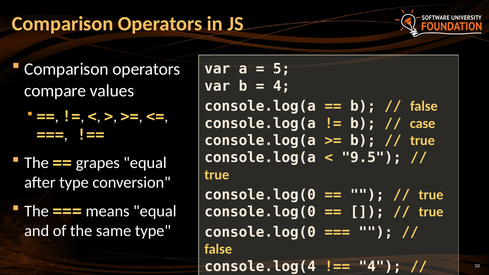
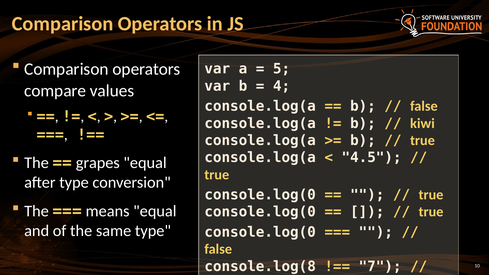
case: case -> kiwi
9.5: 9.5 -> 4.5
console.log(4: console.log(4 -> console.log(8
4 at (380, 267): 4 -> 7
